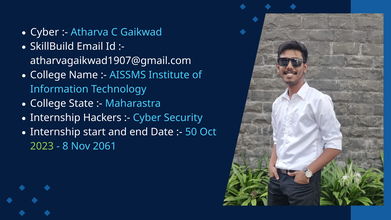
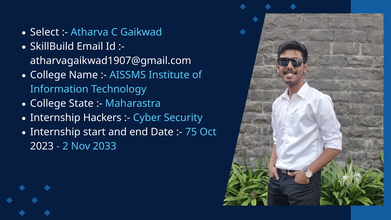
Cyber at (45, 32): Cyber -> Select
50: 50 -> 75
2023 colour: light green -> white
8: 8 -> 2
2061: 2061 -> 2033
